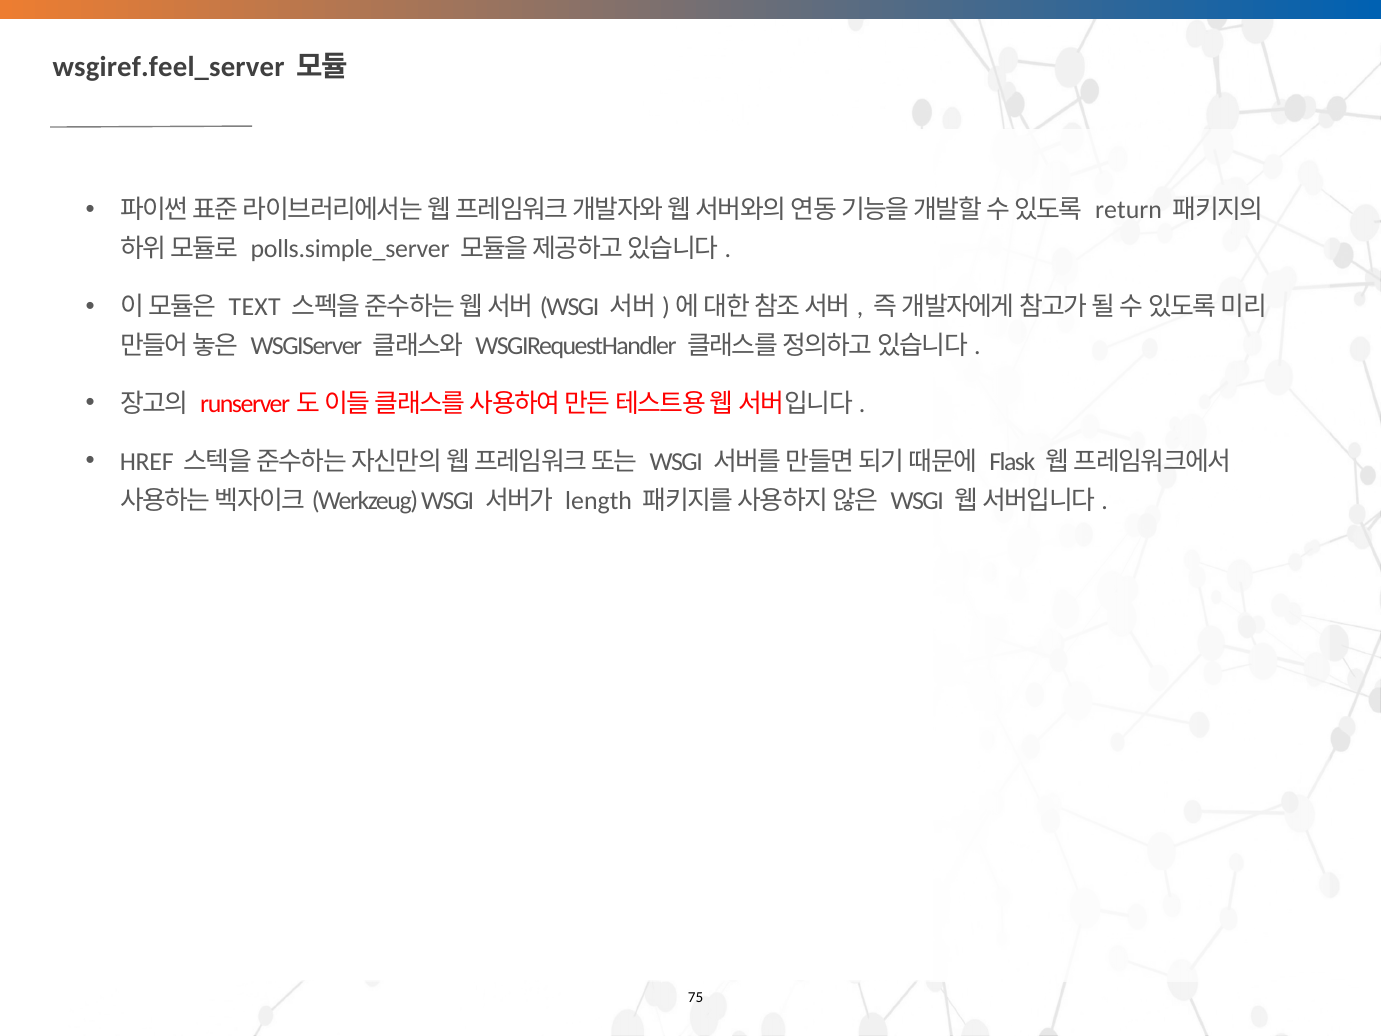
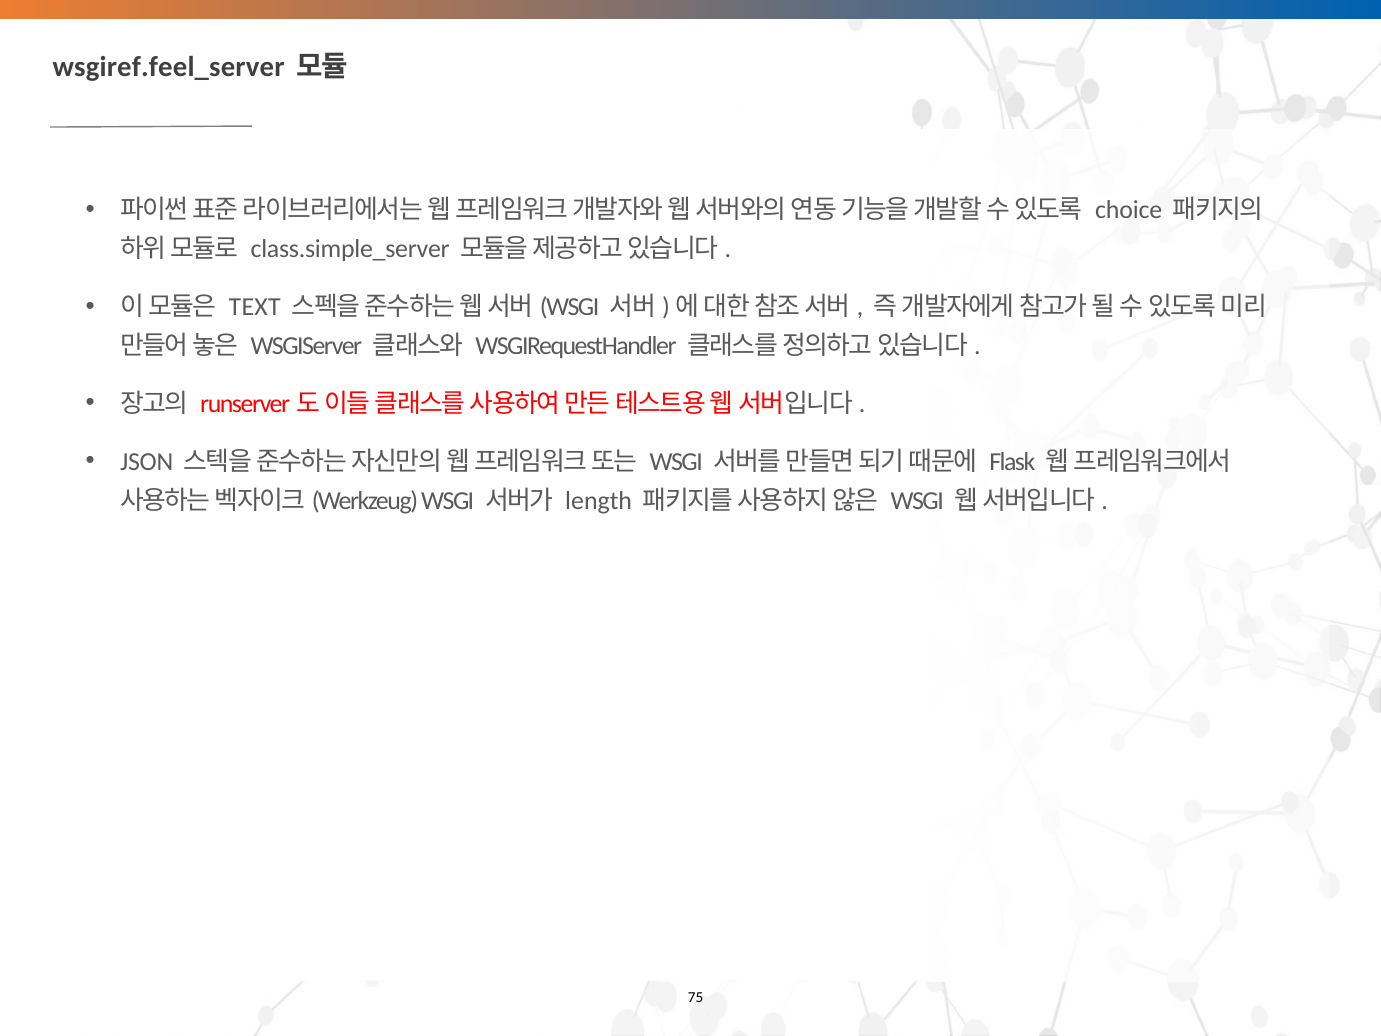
return: return -> choice
polls.simple_server: polls.simple_server -> class.simple_server
HREF: HREF -> JSON
